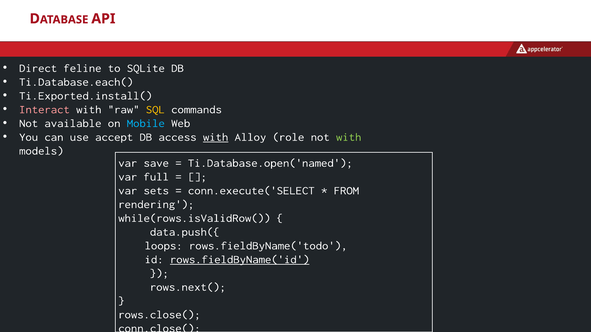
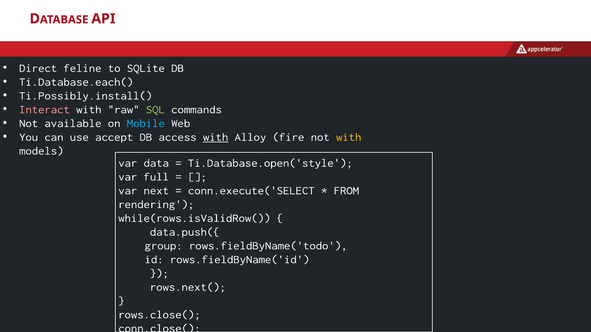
Ti.Exported.install(: Ti.Exported.install( -> Ti.Possibly.install(
SQL colour: yellow -> light green
role: role -> fire
with at (349, 137) colour: light green -> yellow
save: save -> data
Ti.Database.open('named: Ti.Database.open('named -> Ti.Database.open('style
sets: sets -> next
loops: loops -> group
rows.fieldByName('id underline: present -> none
